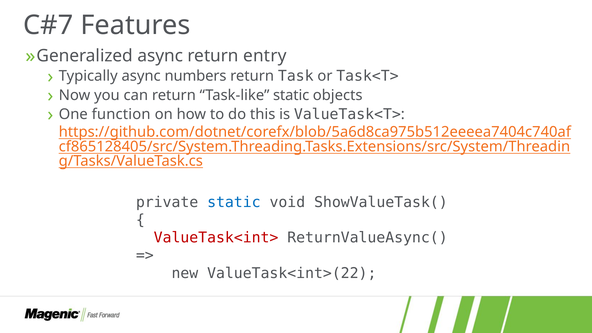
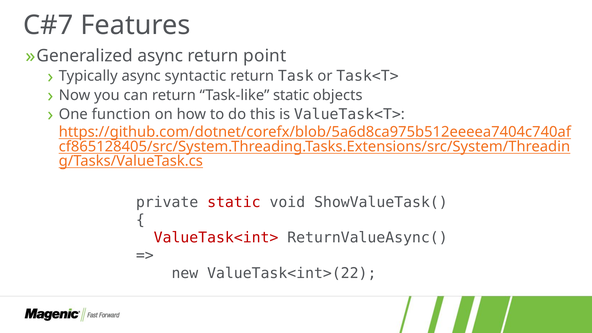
entry: entry -> point
numbers: numbers -> syntactic
static at (234, 202) colour: blue -> red
